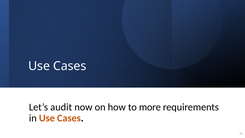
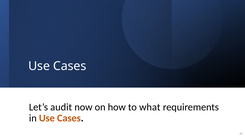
more: more -> what
